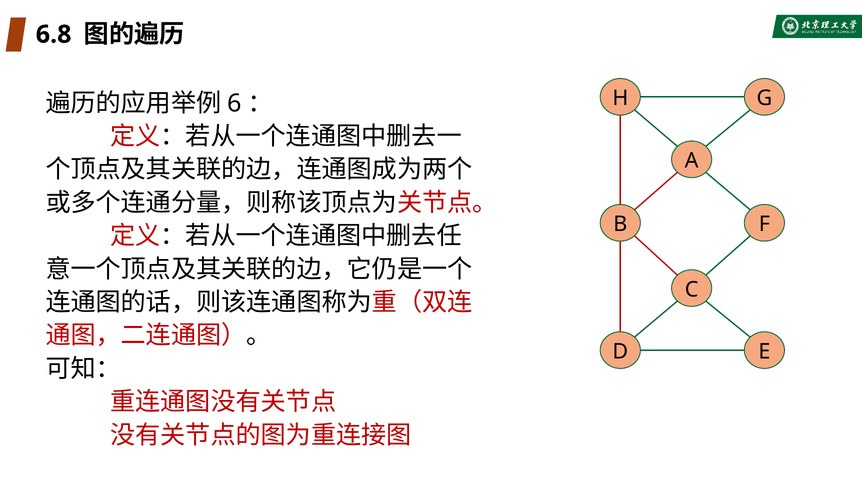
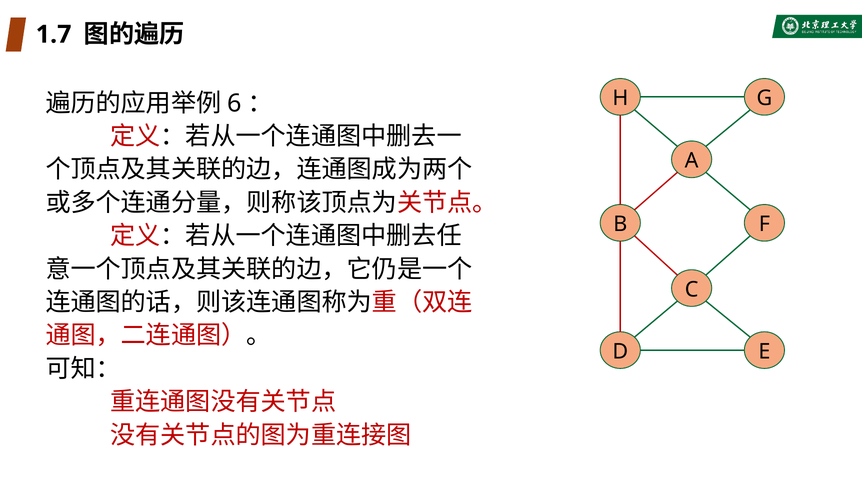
6.8: 6.8 -> 1.7
